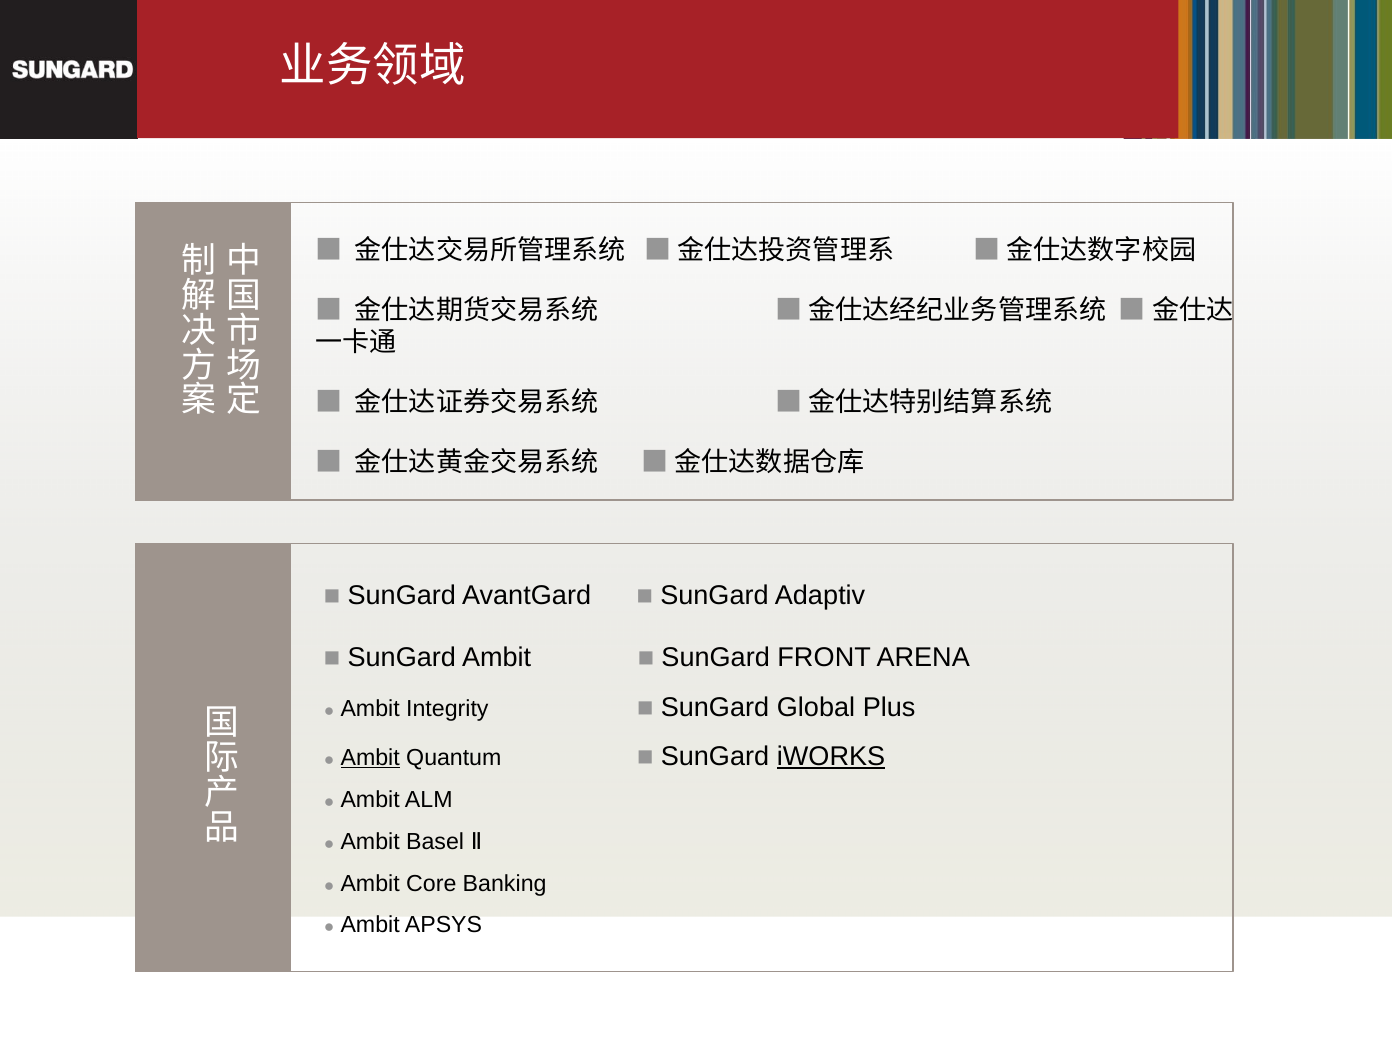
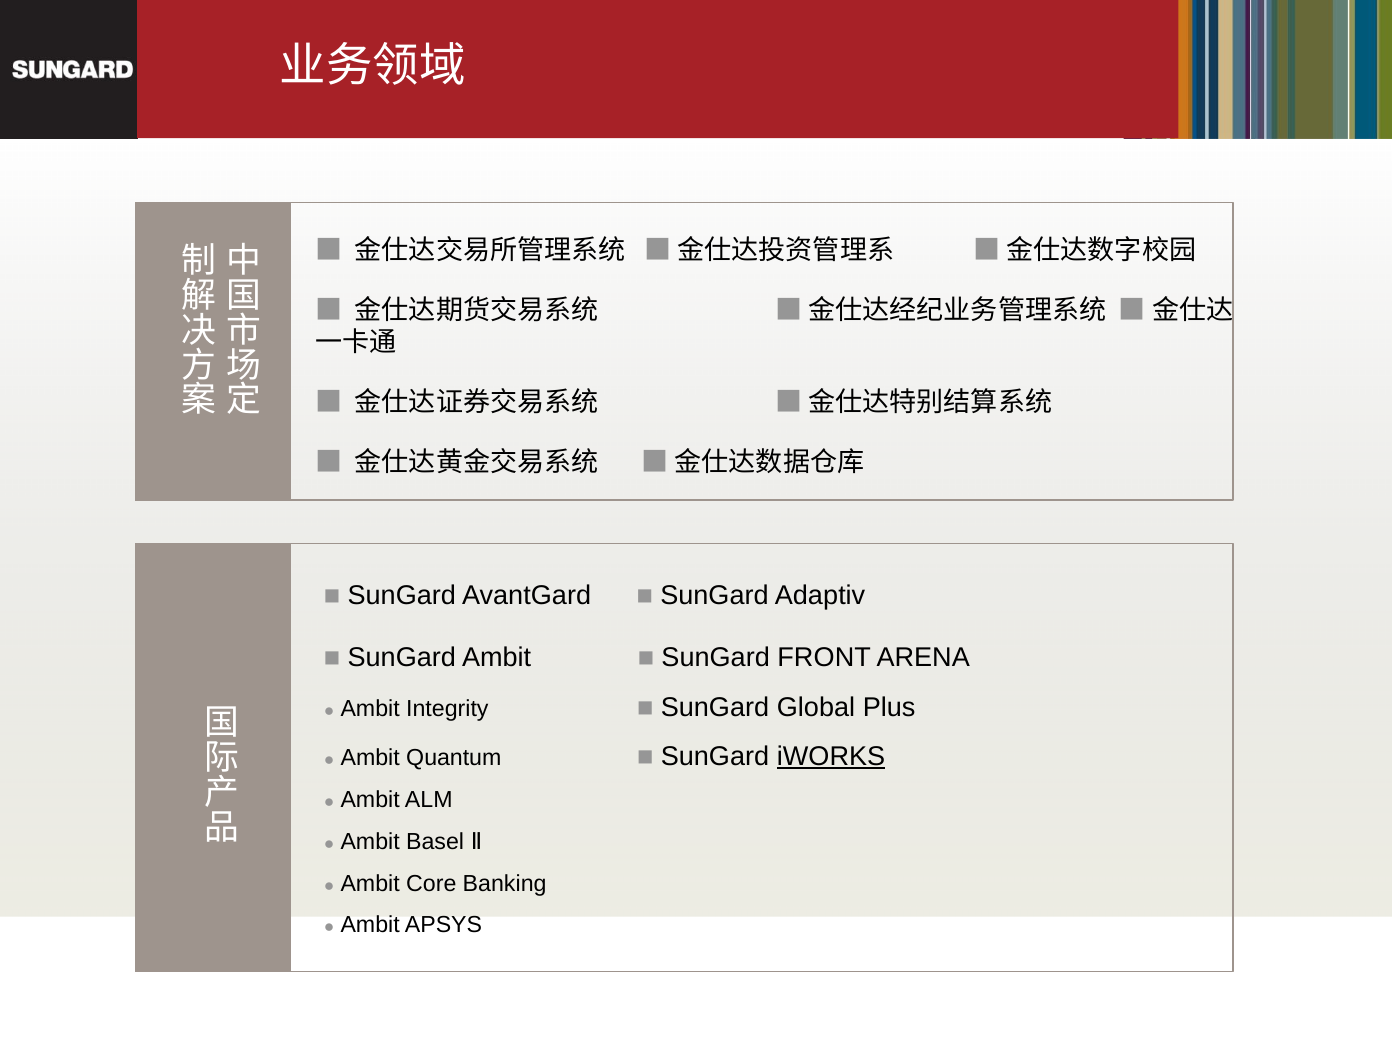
Ambit at (370, 757) underline: present -> none
